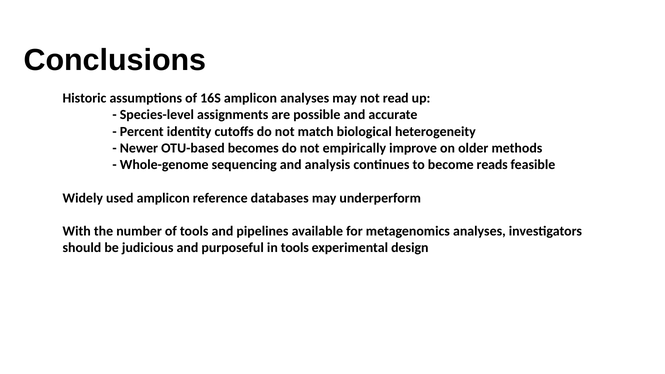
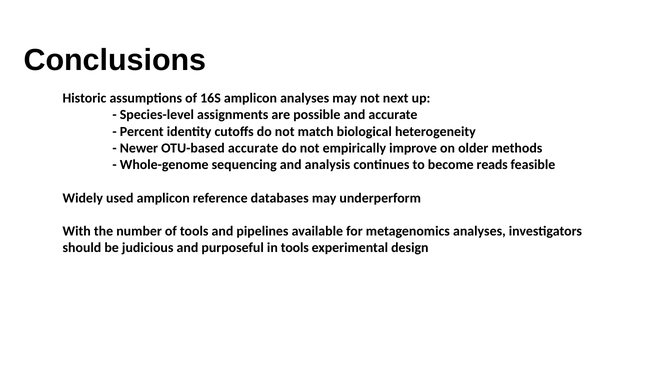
read: read -> next
OTU-based becomes: becomes -> accurate
